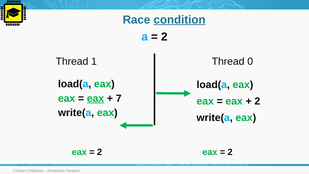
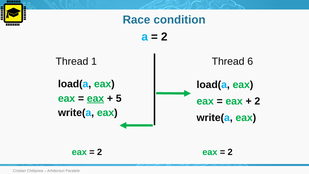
condition underline: present -> none
0: 0 -> 6
7: 7 -> 5
